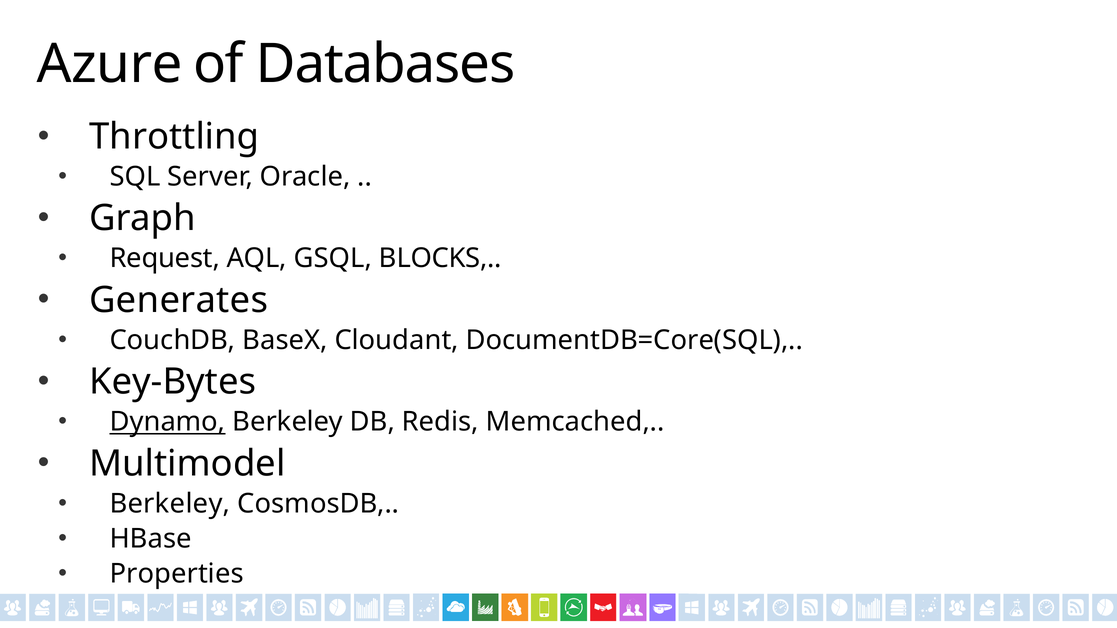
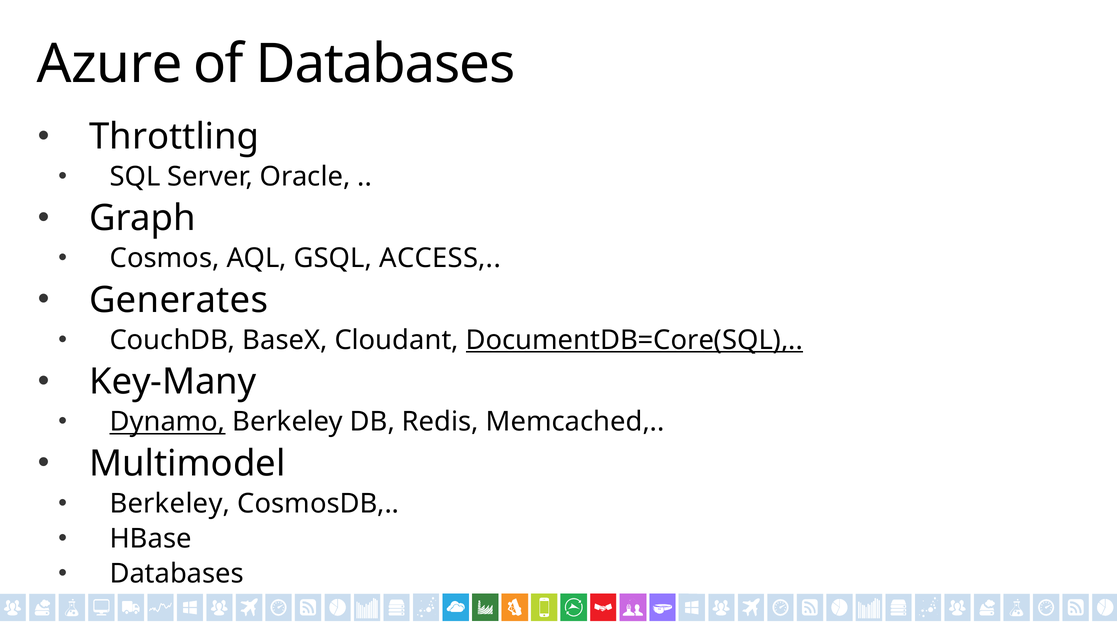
Request: Request -> Cosmos
BLOCKS: BLOCKS -> ACCESS
DocumentDB=Core(SQL underline: none -> present
Key-Bytes: Key-Bytes -> Key-Many
Properties at (177, 574): Properties -> Databases
